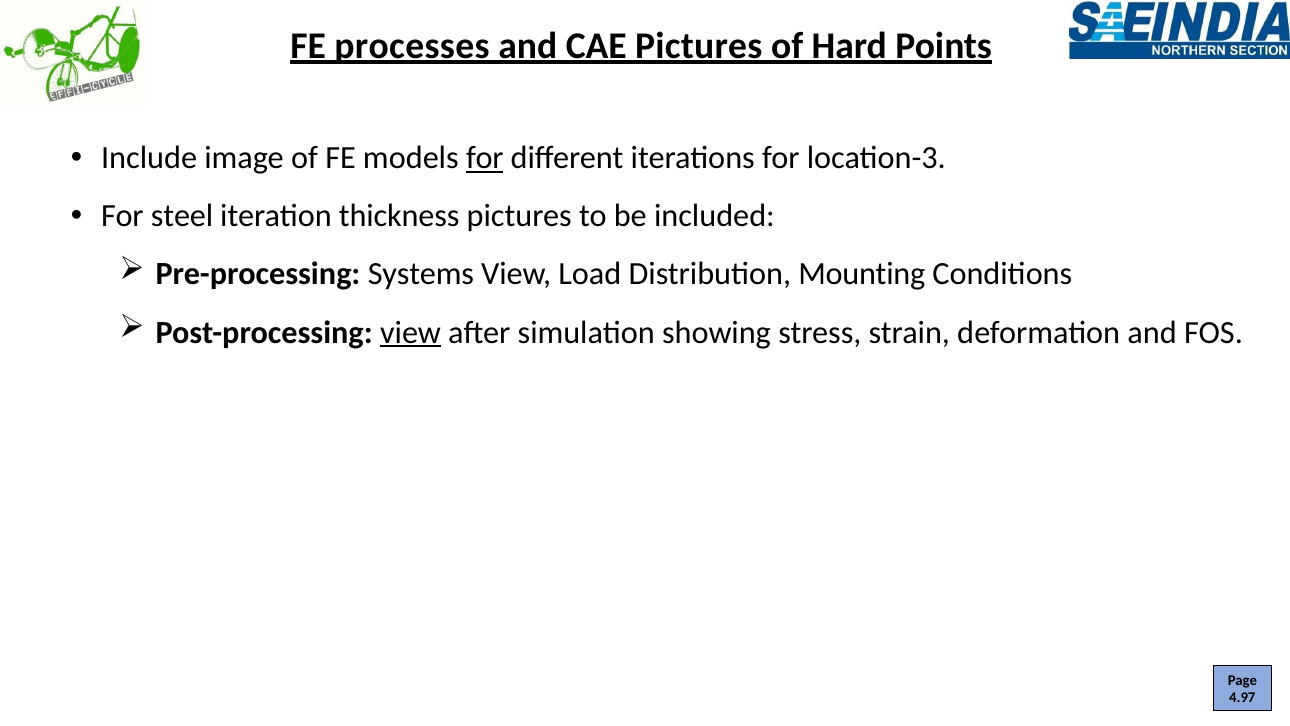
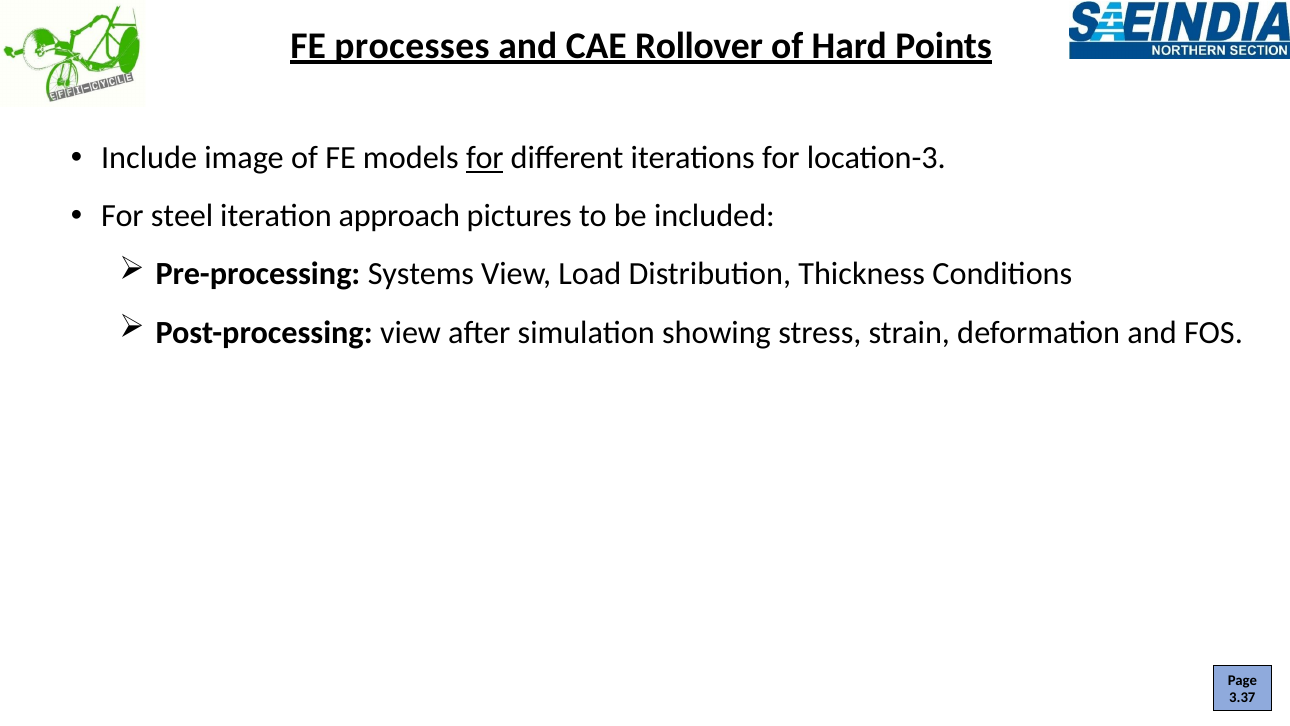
CAE Pictures: Pictures -> Rollover
thickness: thickness -> approach
Mounting: Mounting -> Thickness
view at (411, 332) underline: present -> none
4.97: 4.97 -> 3.37
